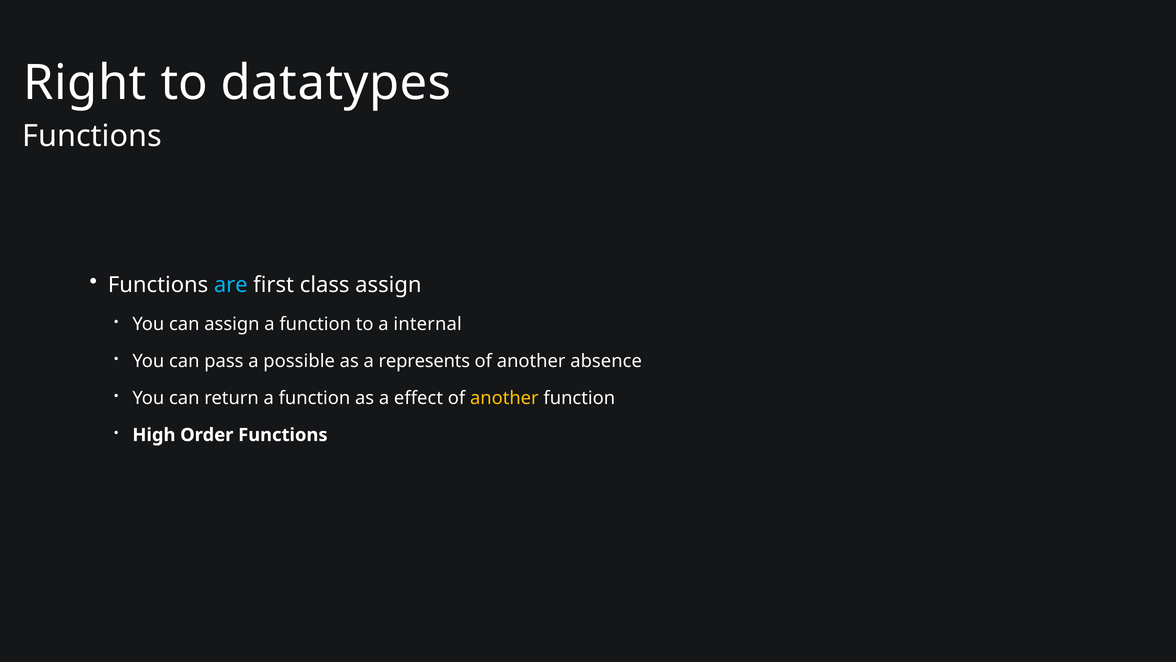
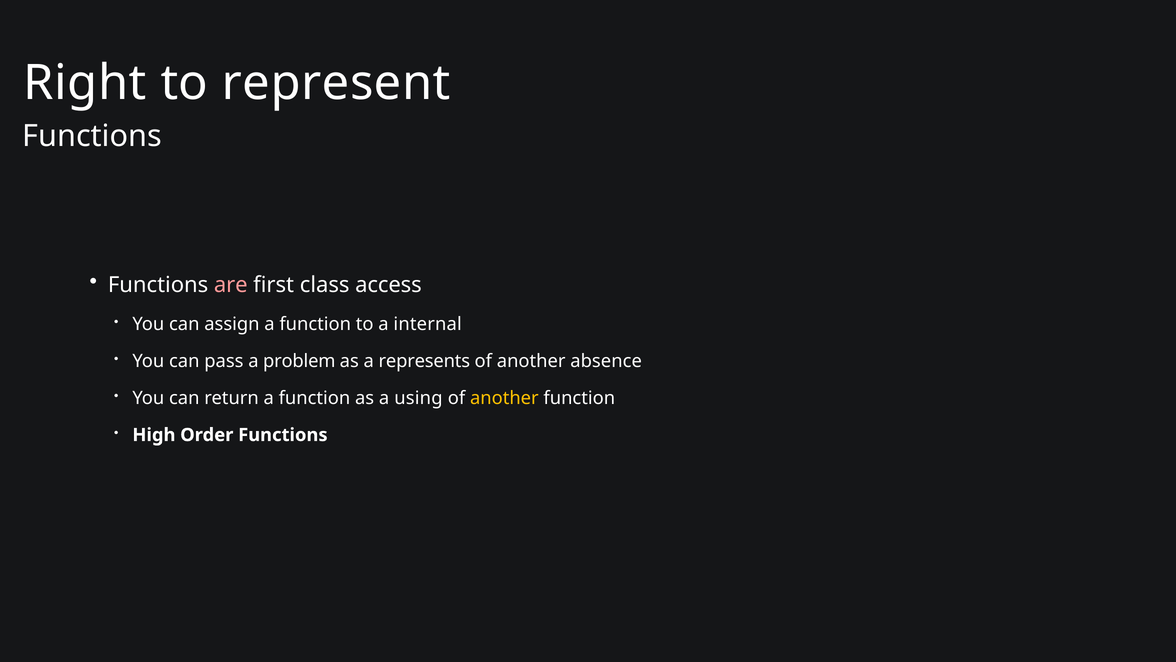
datatypes: datatypes -> represent
are colour: light blue -> pink
class assign: assign -> access
possible: possible -> problem
effect: effect -> using
